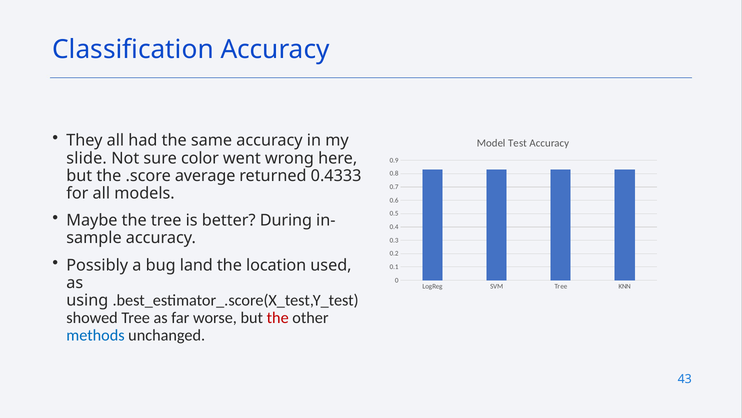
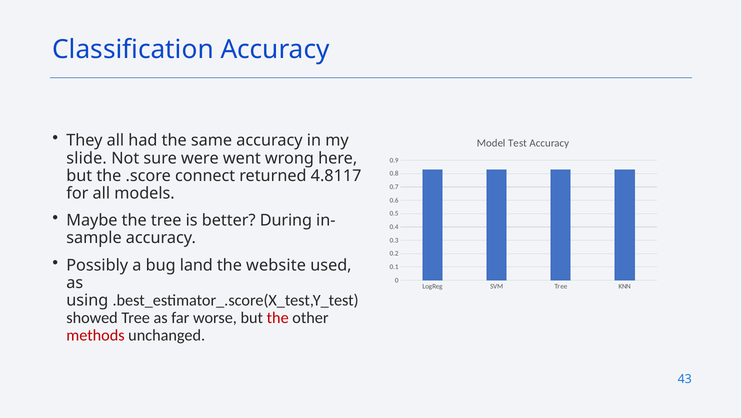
color: color -> were
average: average -> connect
0.4333: 0.4333 -> 4.8117
location: location -> website
methods colour: blue -> red
